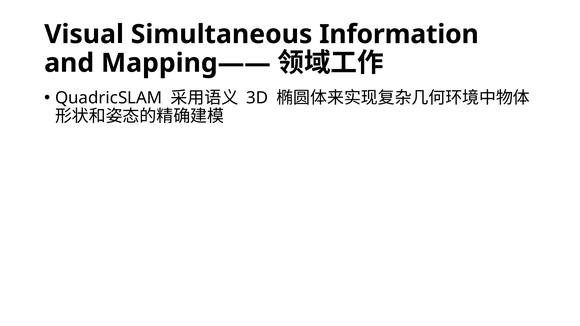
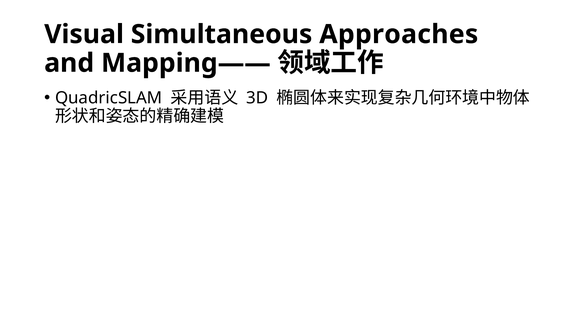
Information: Information -> Approaches
